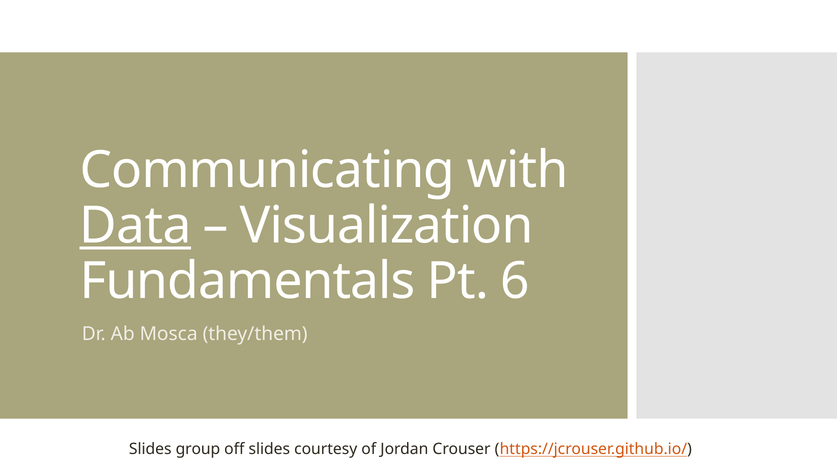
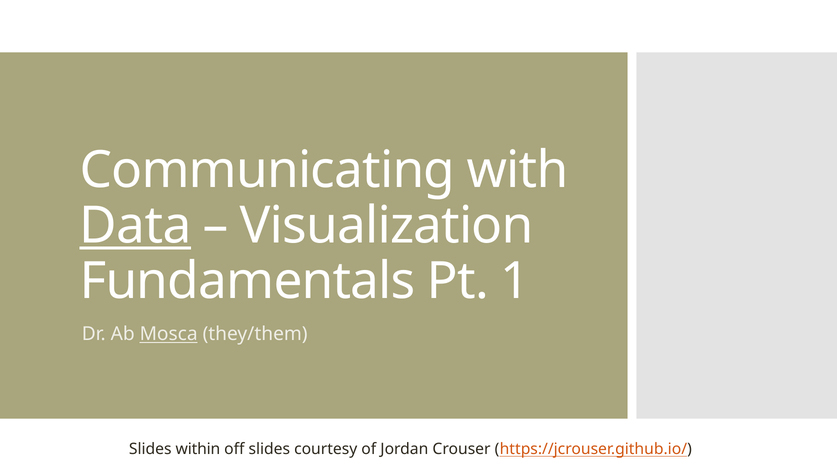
6: 6 -> 1
Mosca underline: none -> present
group: group -> within
